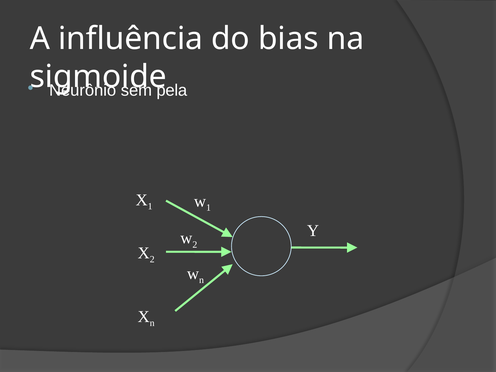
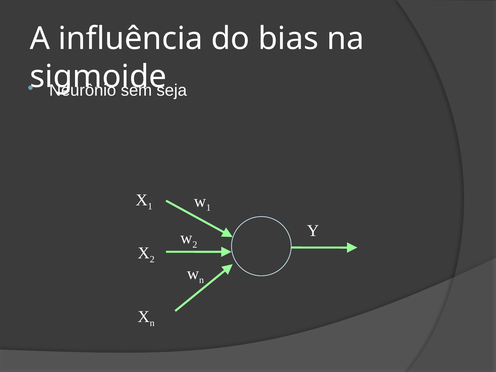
pela: pela -> seja
